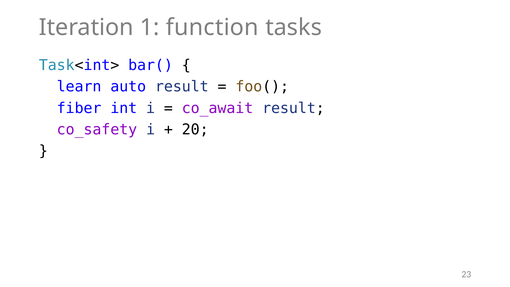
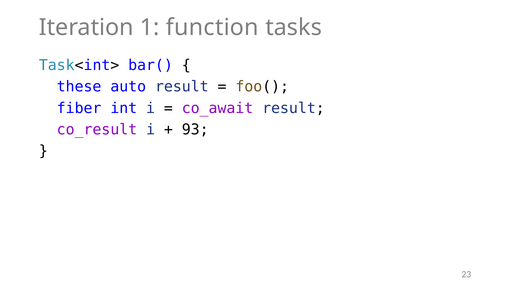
learn: learn -> these
co_safety: co_safety -> co_result
20: 20 -> 93
